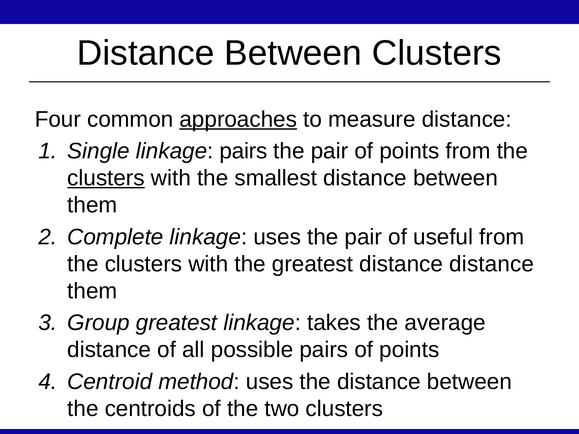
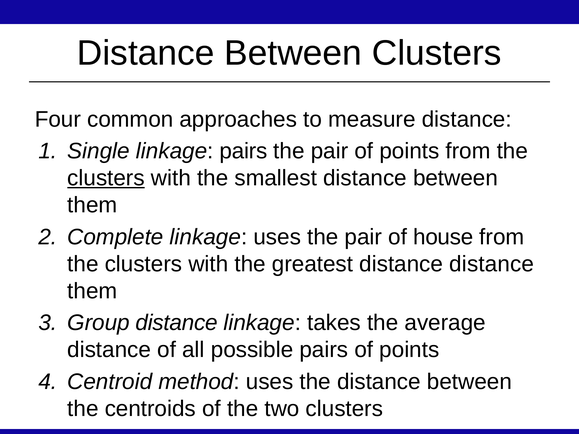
approaches underline: present -> none
useful: useful -> house
Group greatest: greatest -> distance
